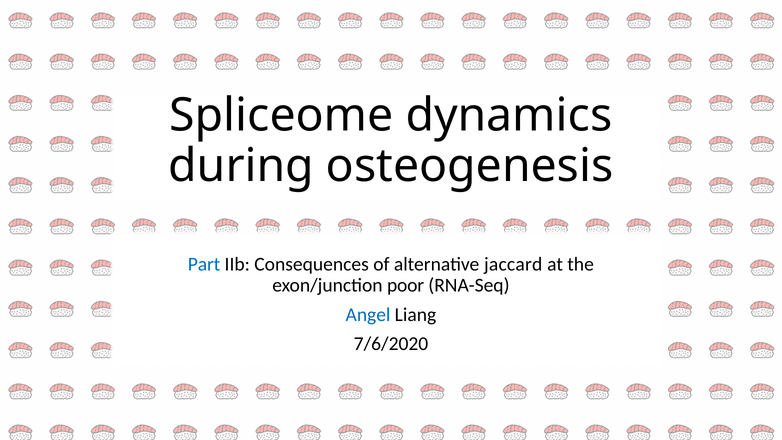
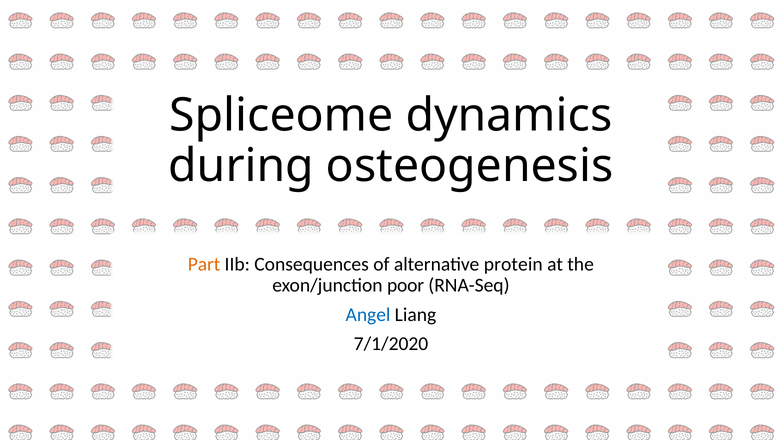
Part colour: blue -> orange
jaccard: jaccard -> protein
7/6/2020: 7/6/2020 -> 7/1/2020
